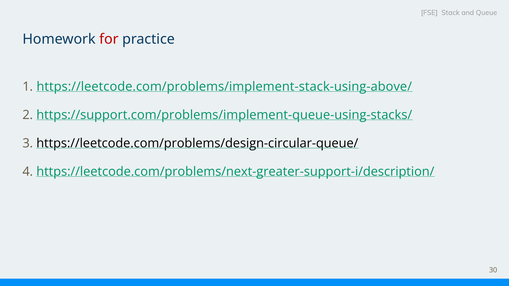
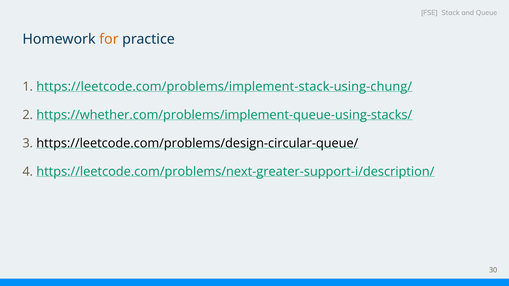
for colour: red -> orange
https://leetcode.com/problems/implement-stack-using-above/: https://leetcode.com/problems/implement-stack-using-above/ -> https://leetcode.com/problems/implement-stack-using-chung/
https://support.com/problems/implement-queue-using-stacks/: https://support.com/problems/implement-queue-using-stacks/ -> https://whether.com/problems/implement-queue-using-stacks/
